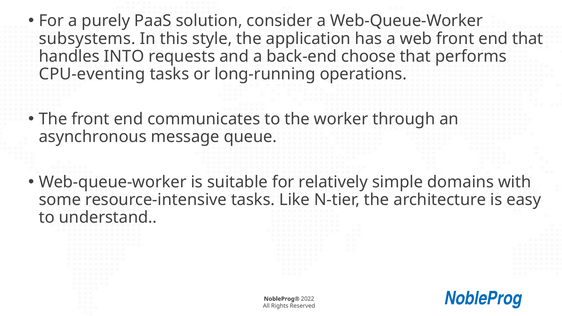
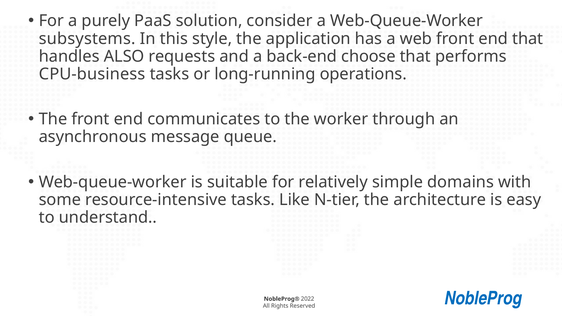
INTO: INTO -> ALSO
CPU-eventing: CPU-eventing -> CPU-business
